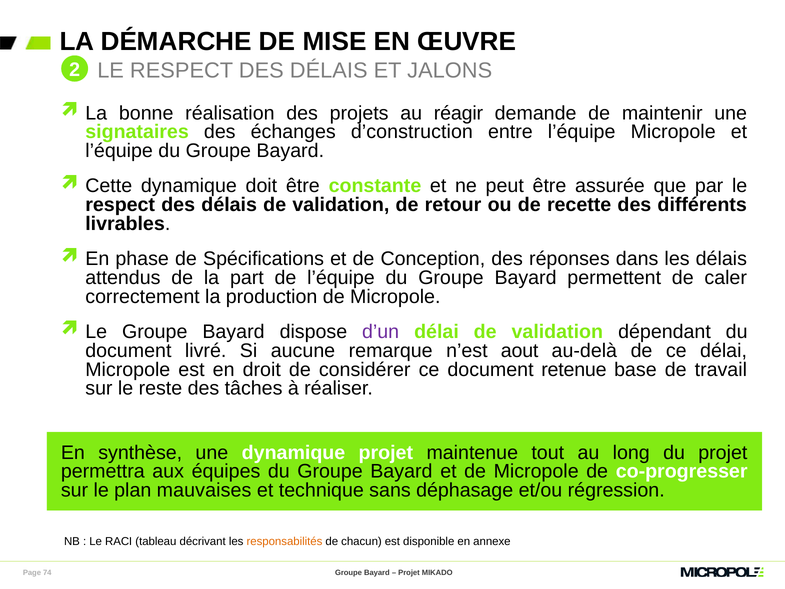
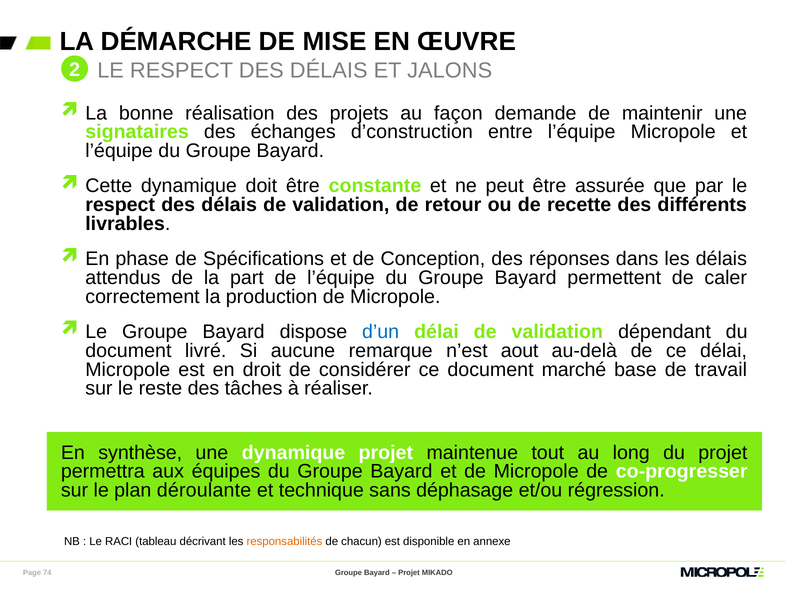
réagir: réagir -> façon
d’un colour: purple -> blue
retenue: retenue -> marché
mauvaises: mauvaises -> déroulante
